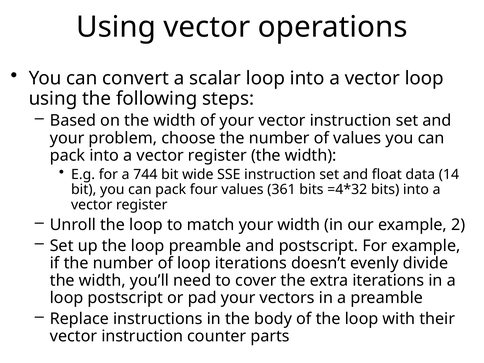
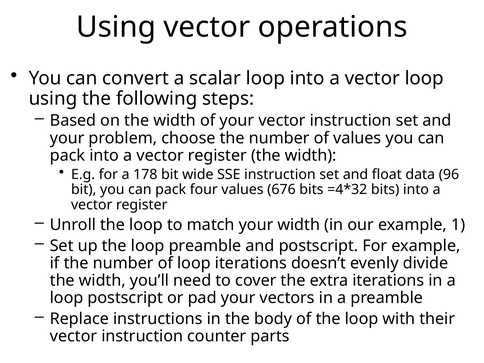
744: 744 -> 178
14: 14 -> 96
361: 361 -> 676
2: 2 -> 1
